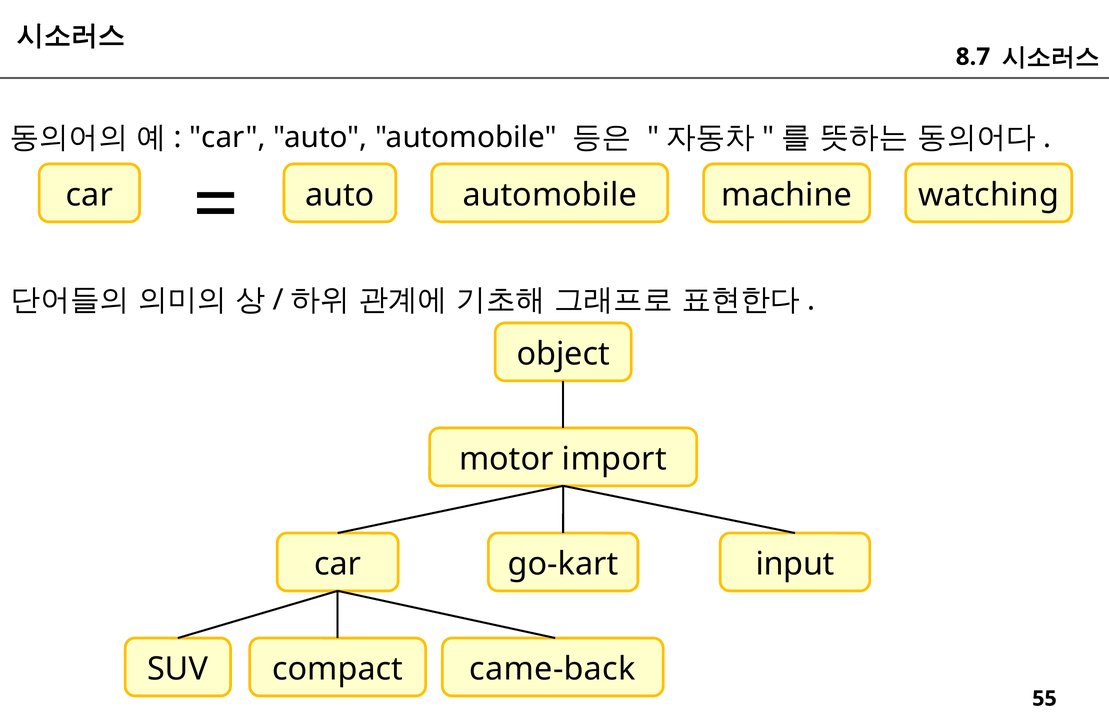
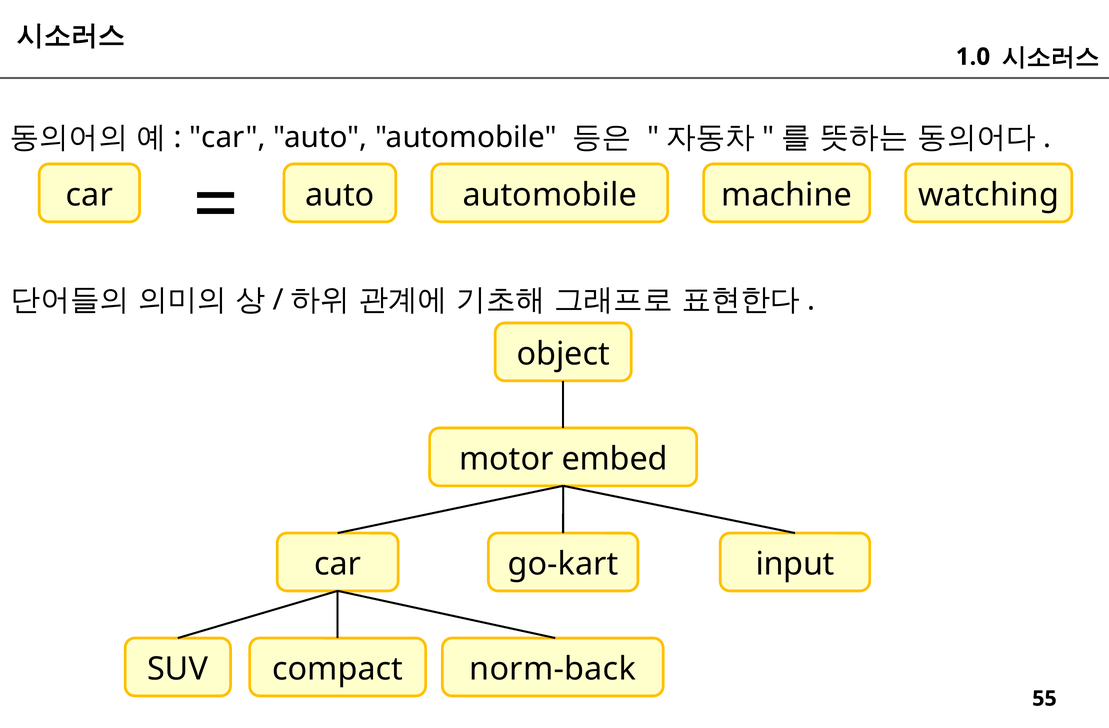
8.7: 8.7 -> 1.0
import: import -> embed
came-back: came-back -> norm-back
